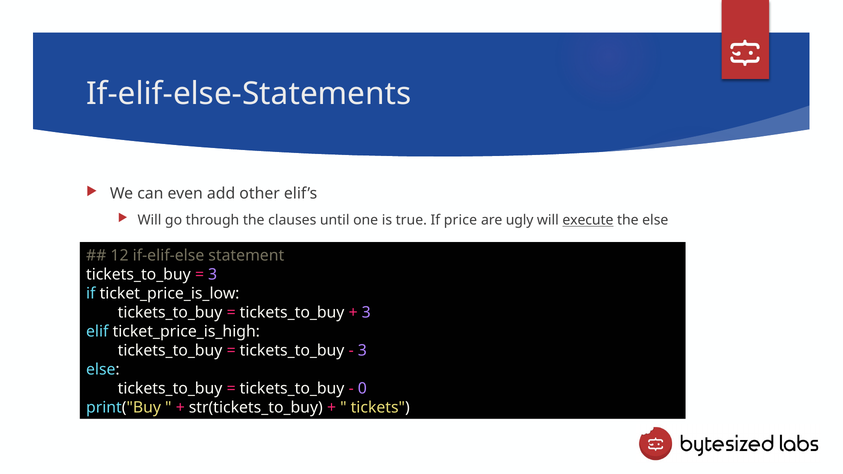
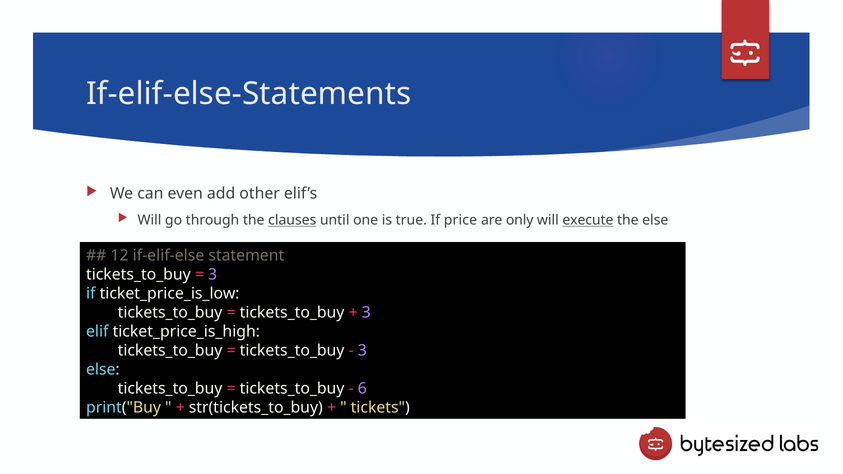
clauses underline: none -> present
ugly: ugly -> only
0: 0 -> 6
